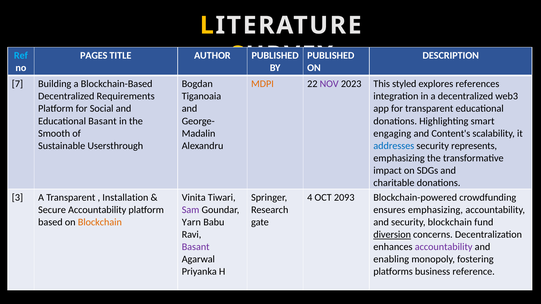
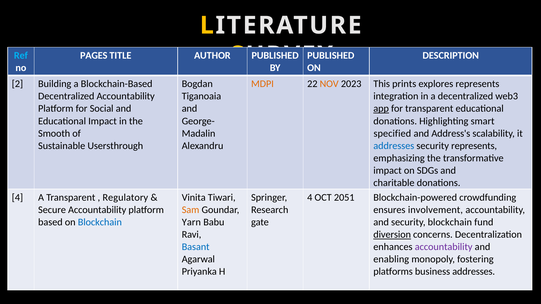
7: 7 -> 2
NOV colour: purple -> orange
styled: styled -> prints
explores references: references -> represents
Decentralized Requirements: Requirements -> Accountability
app underline: none -> present
Educational Basant: Basant -> Impact
engaging: engaging -> specified
Content's: Content's -> Address's
3 at (17, 198): 3 -> 4
Installation: Installation -> Regulatory
2093: 2093 -> 2051
Sam colour: purple -> orange
ensures emphasizing: emphasizing -> involvement
Blockchain at (100, 222) colour: orange -> blue
Basant at (196, 247) colour: purple -> blue
business reference: reference -> addresses
